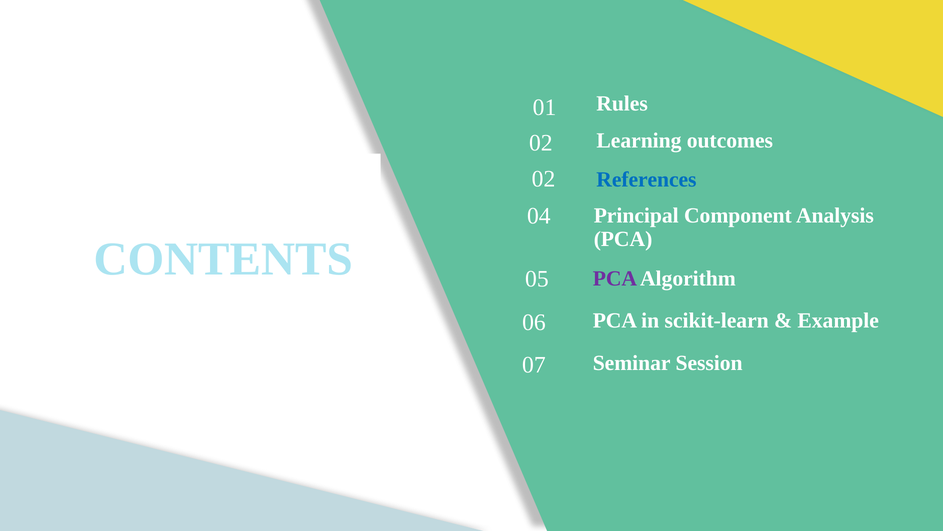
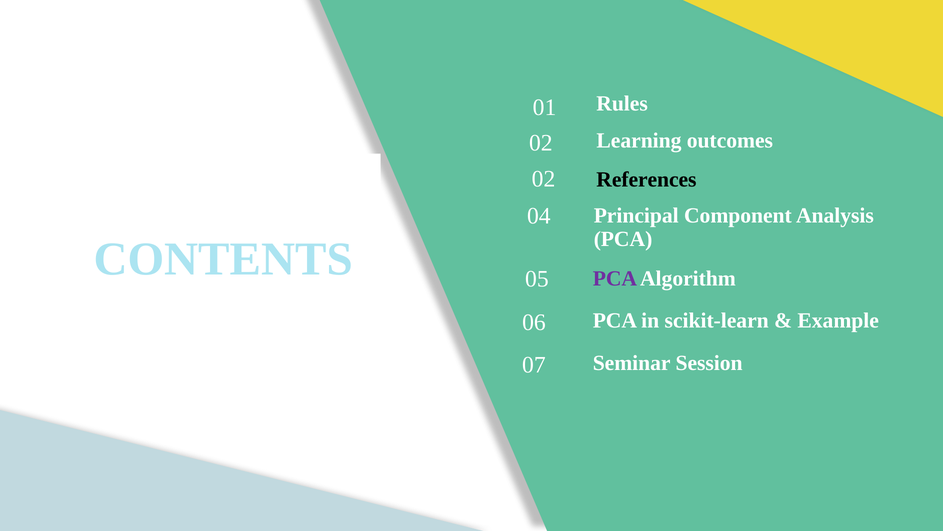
References colour: blue -> black
